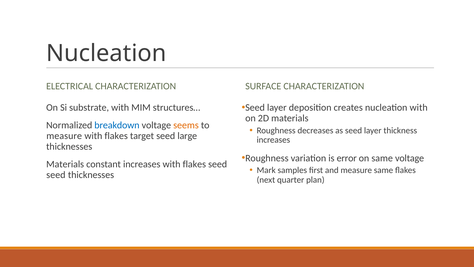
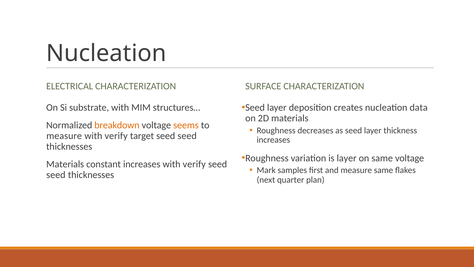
nucleation with: with -> data
breakdown colour: blue -> orange
flakes at (116, 136): flakes -> verify
target seed large: large -> seed
is error: error -> layer
increases with flakes: flakes -> verify
